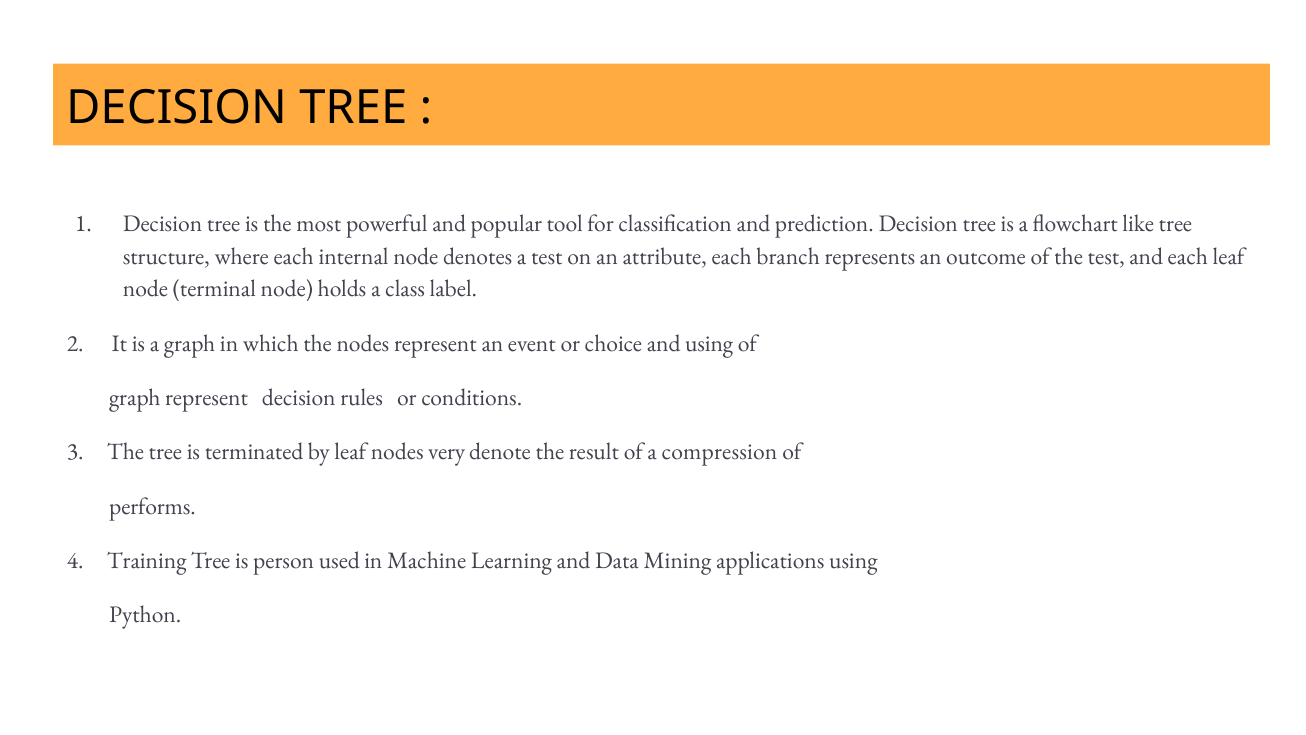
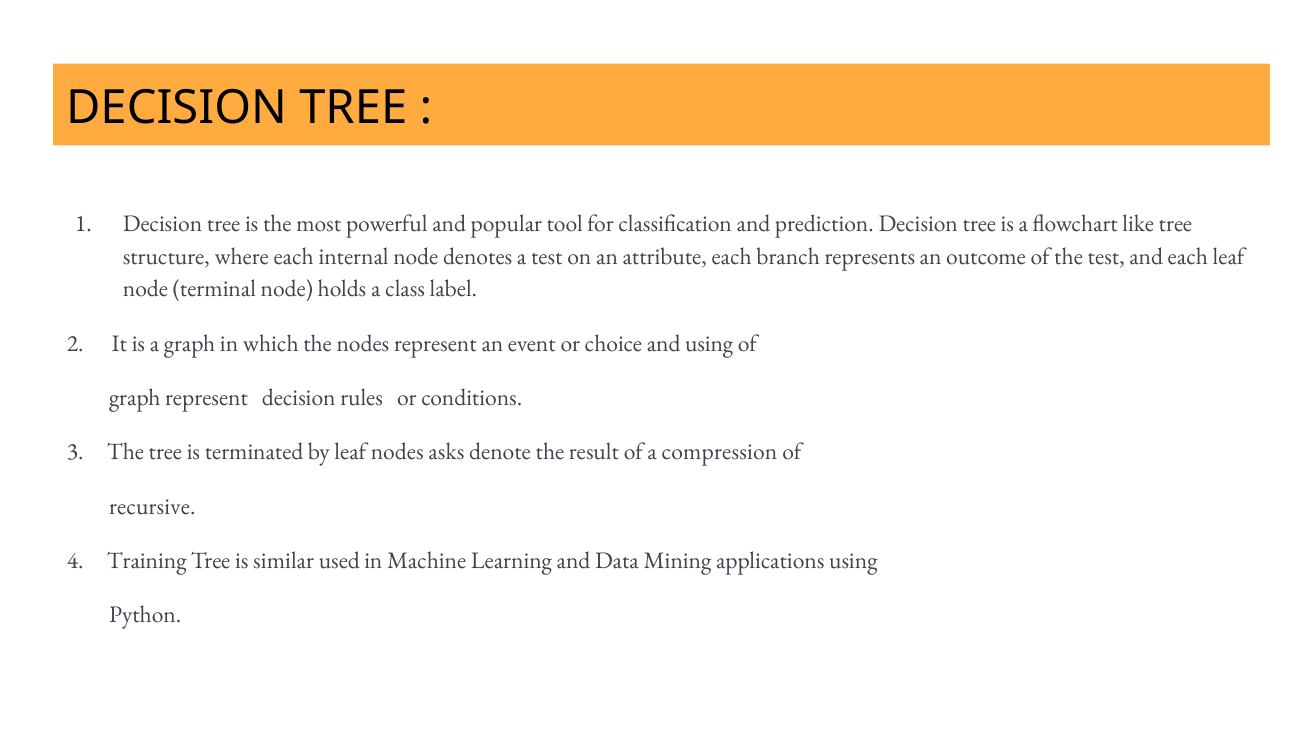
very: very -> asks
performs: performs -> recursive
person: person -> similar
